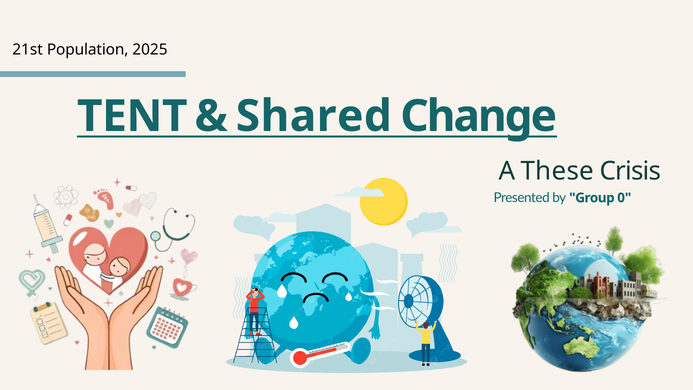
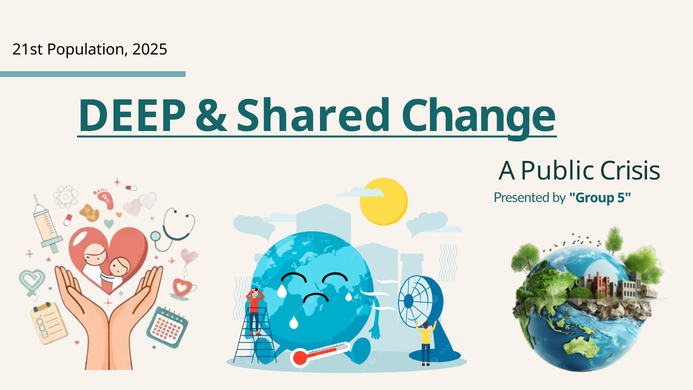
TENT: TENT -> DEEP
These: These -> Public
0: 0 -> 5
